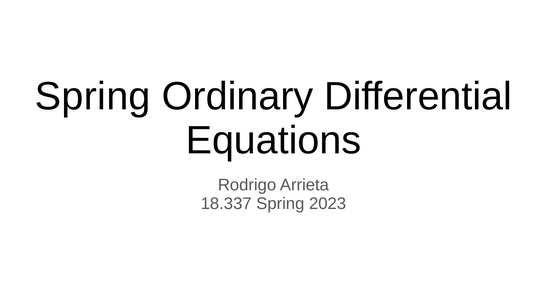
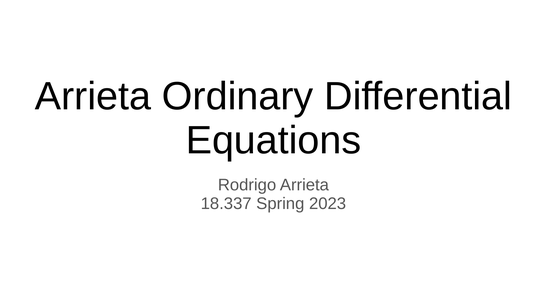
Spring at (93, 96): Spring -> Arrieta
